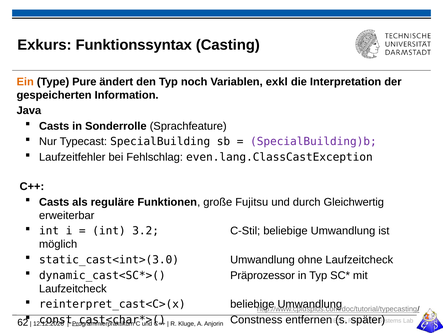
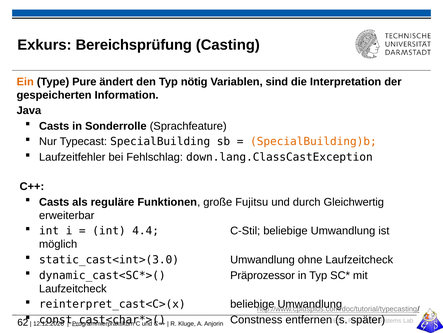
Funktionssyntax: Funktionssyntax -> Bereichsprüfung
noch: noch -> nötig
exkl: exkl -> sind
SpecialBuilding)b colour: purple -> orange
even.lang.ClassCastException: even.lang.ClassCastException -> down.lang.ClassCastException
3.2: 3.2 -> 4.4
